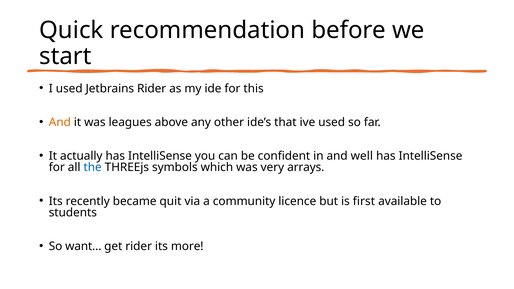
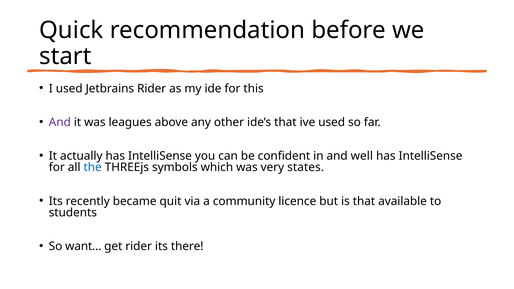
And at (60, 122) colour: orange -> purple
arrays: arrays -> states
is first: first -> that
more: more -> there
